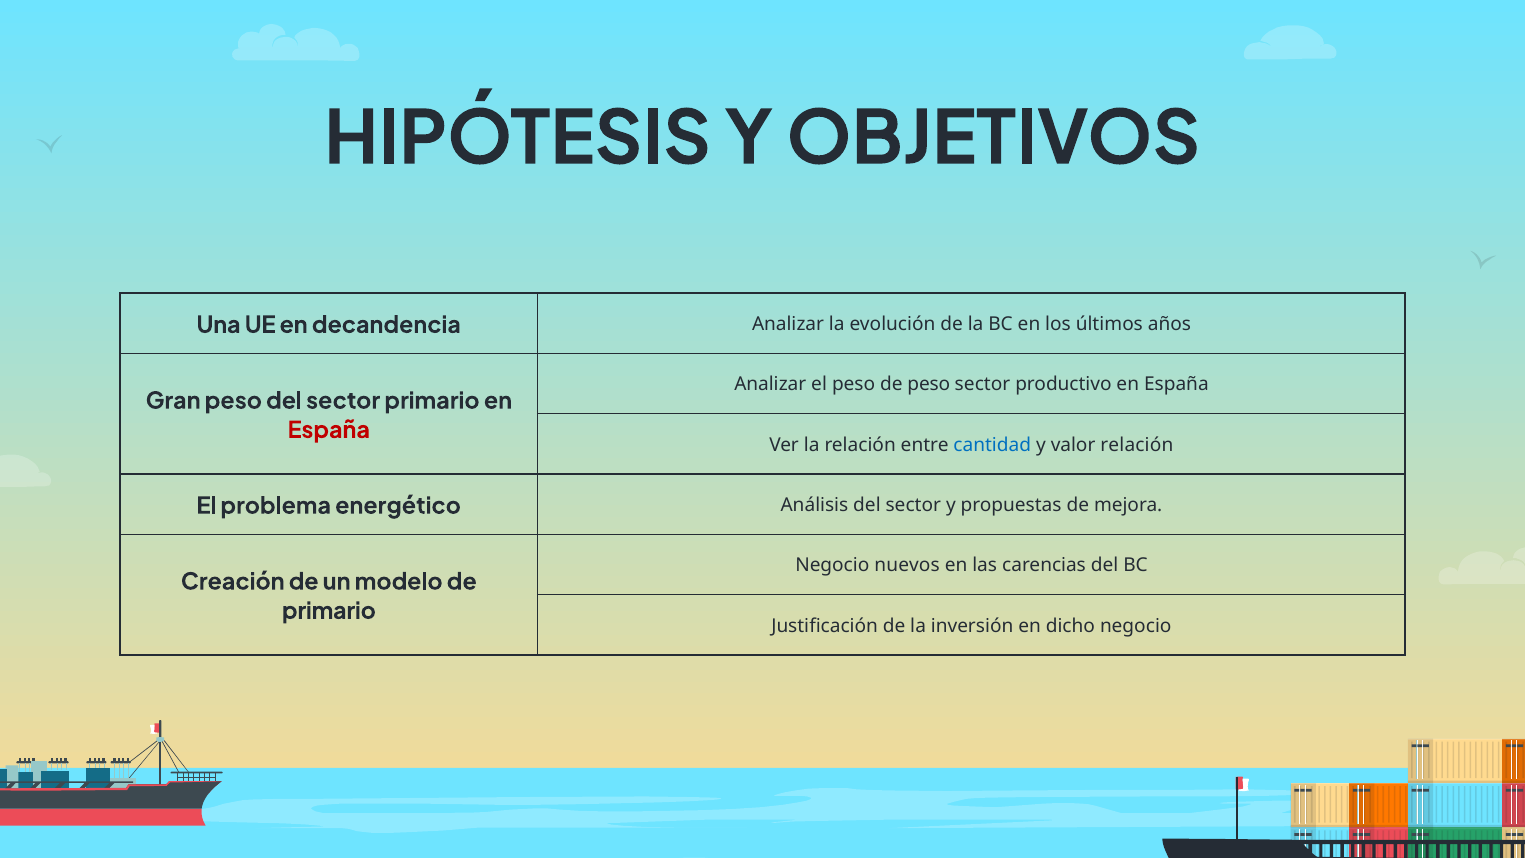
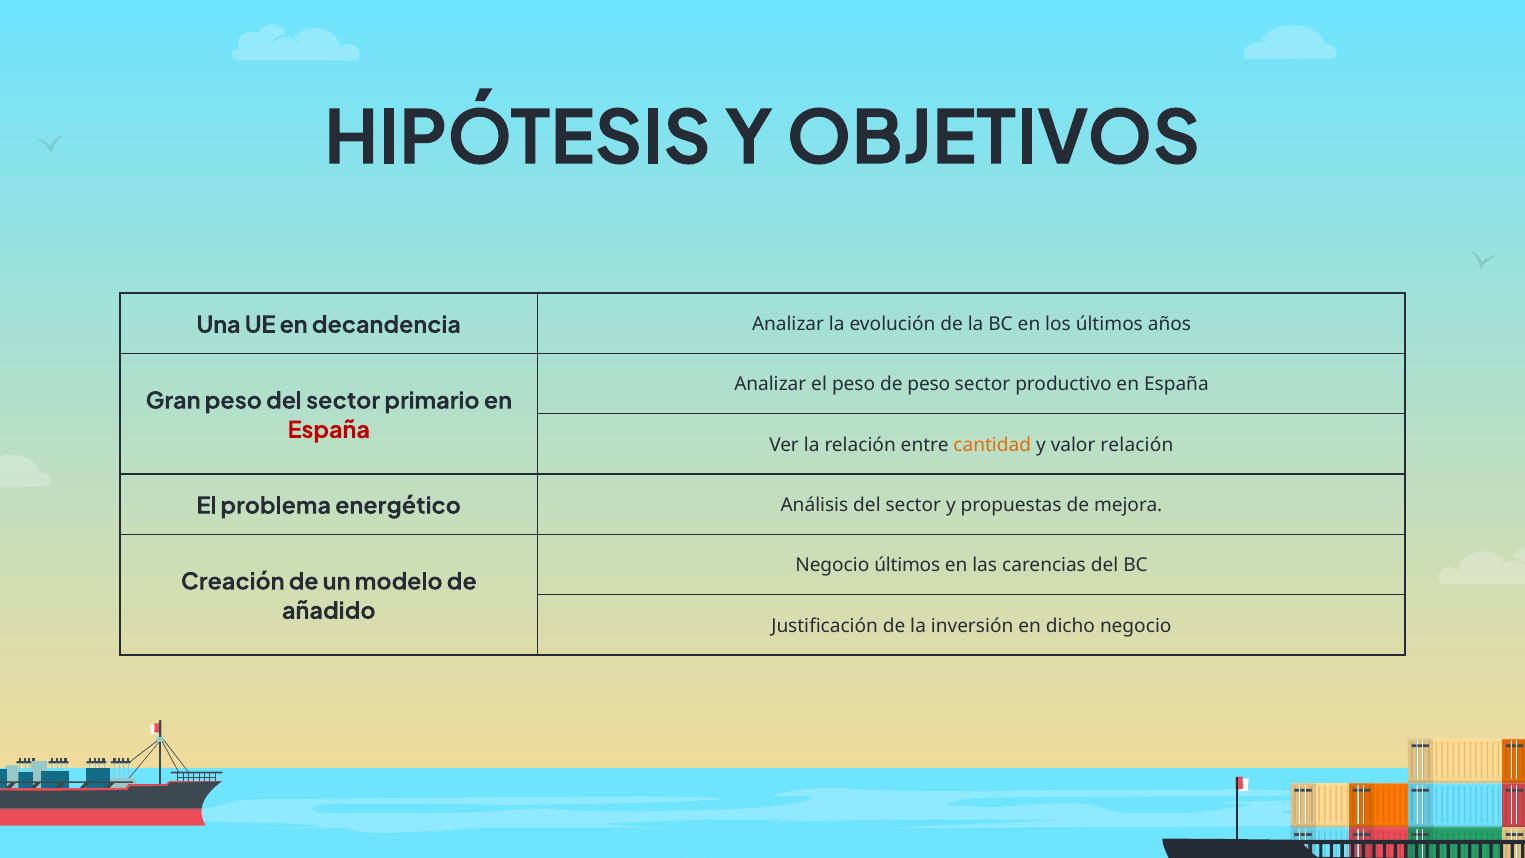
cantidad colour: blue -> orange
Negocio nuevos: nuevos -> últimos
primario at (329, 611): primario -> añadido
